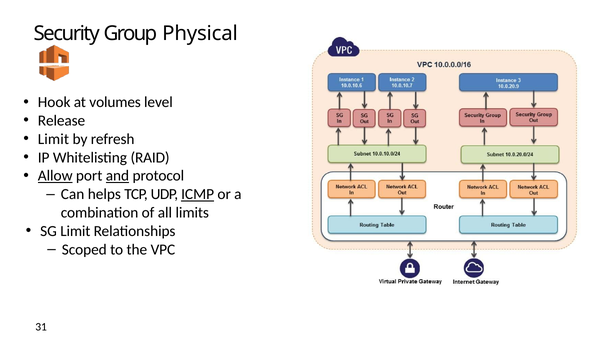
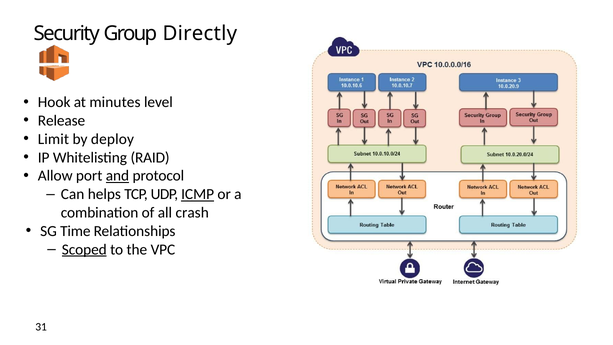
Physical: Physical -> Directly
volumes: volumes -> minutes
refresh: refresh -> deploy
Allow underline: present -> none
limits: limits -> crash
SG Limit: Limit -> Time
Scoped underline: none -> present
